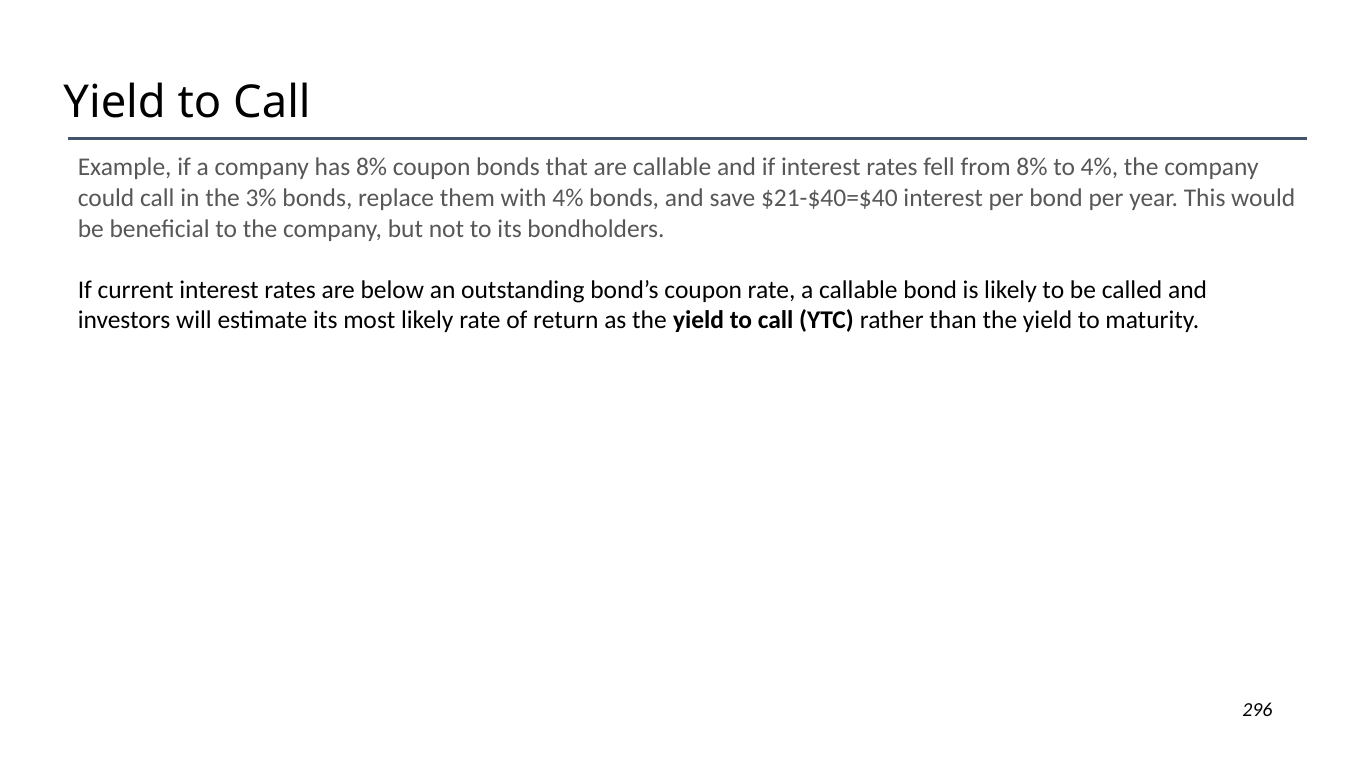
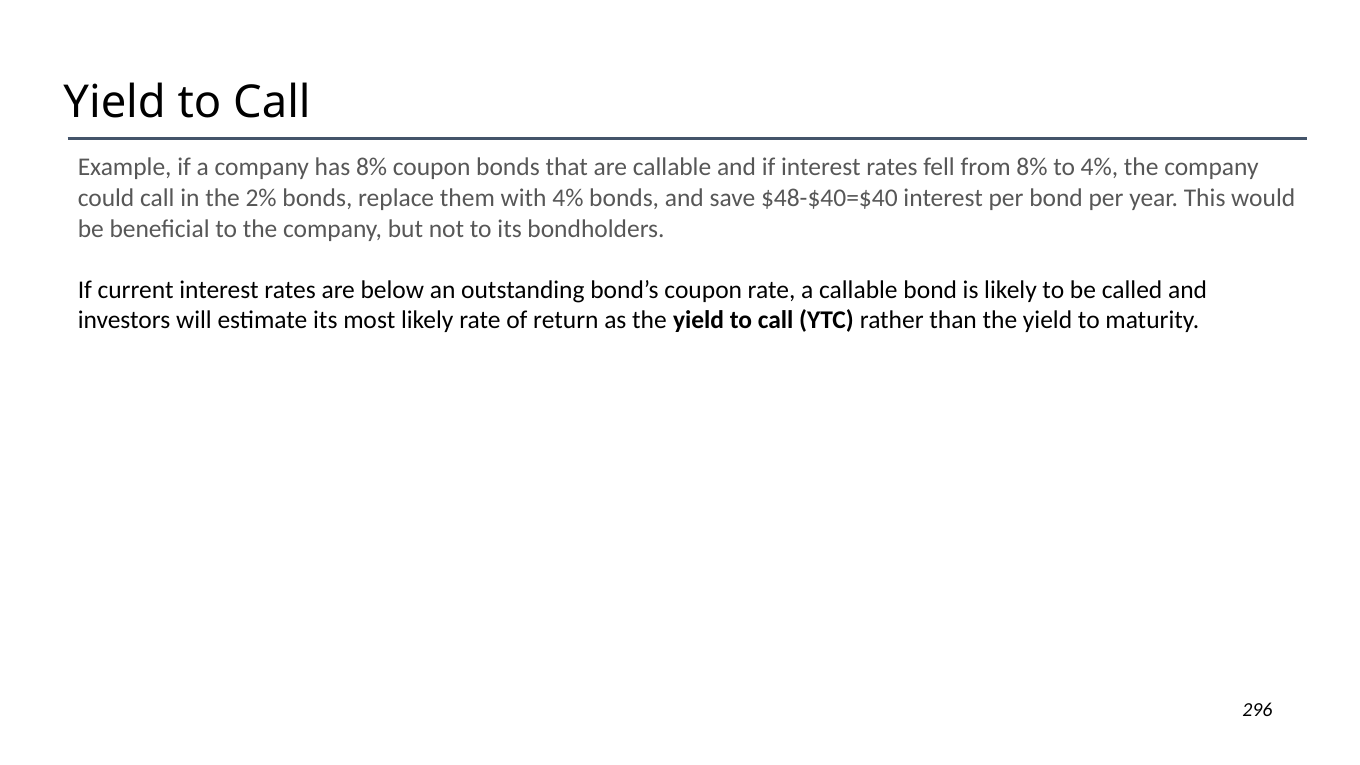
3%: 3% -> 2%
$21-$40=$40: $21-$40=$40 -> $48-$40=$40
